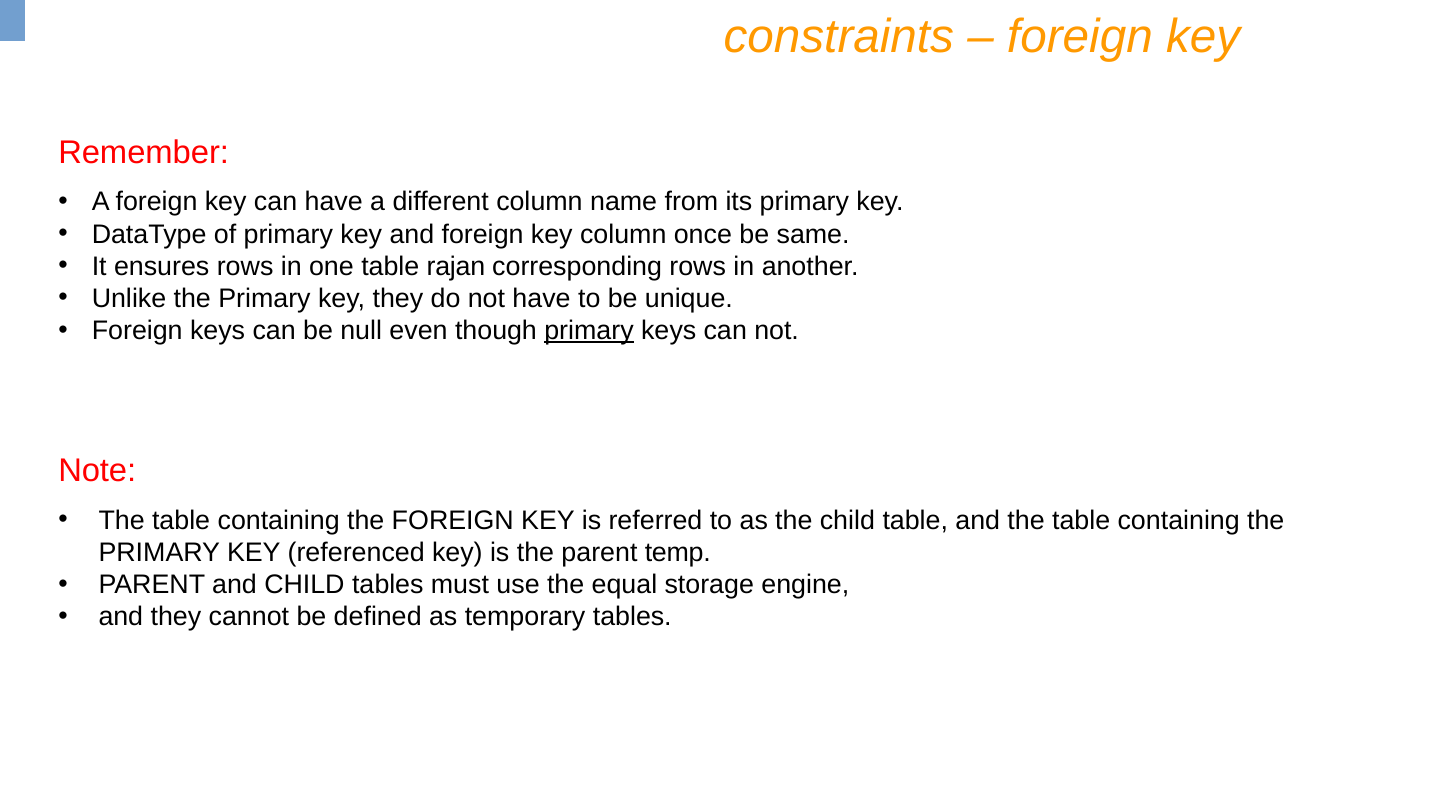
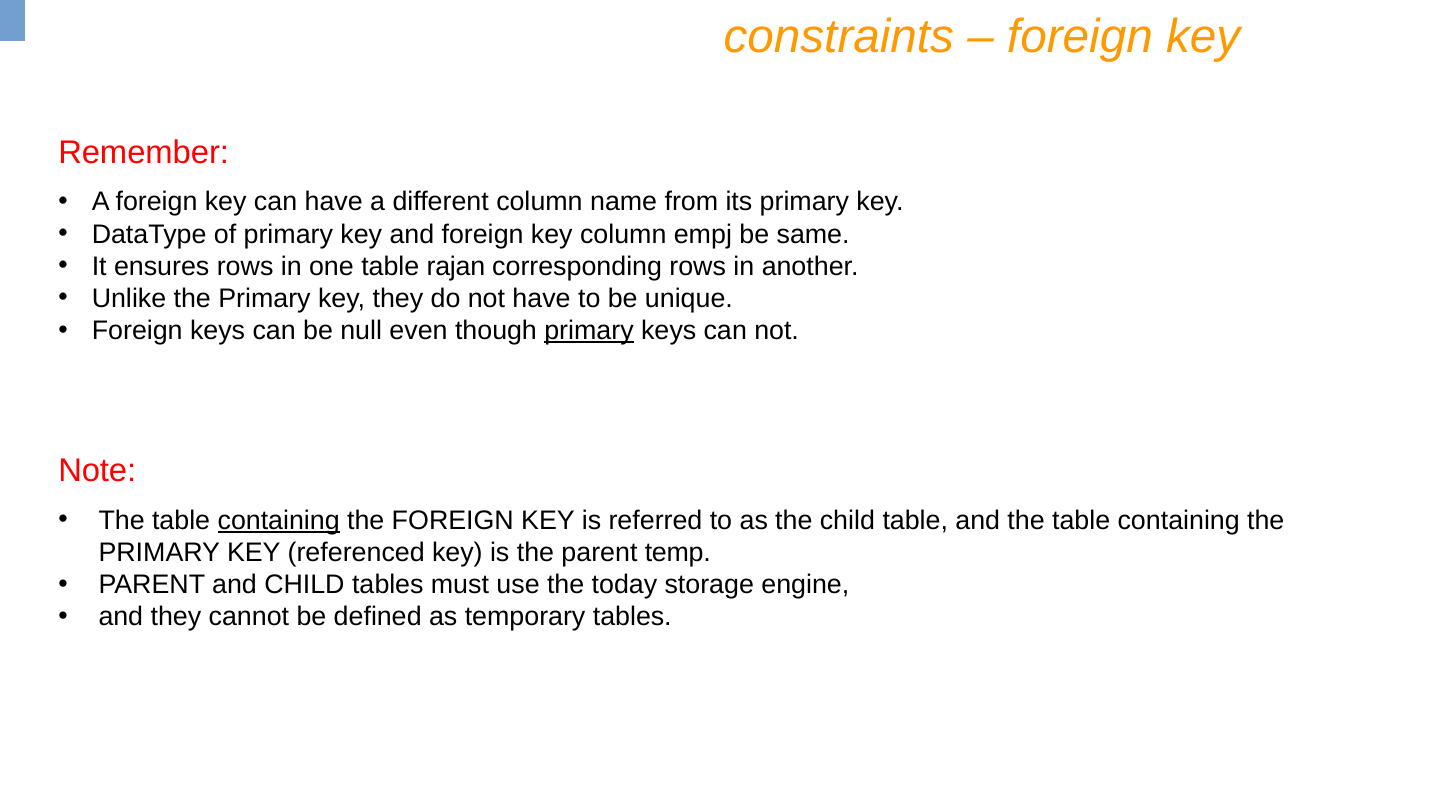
once: once -> empj
containing at (279, 521) underline: none -> present
equal: equal -> today
